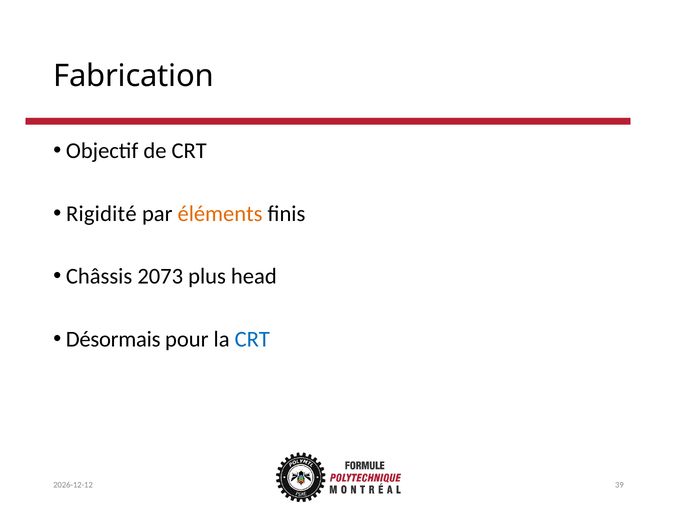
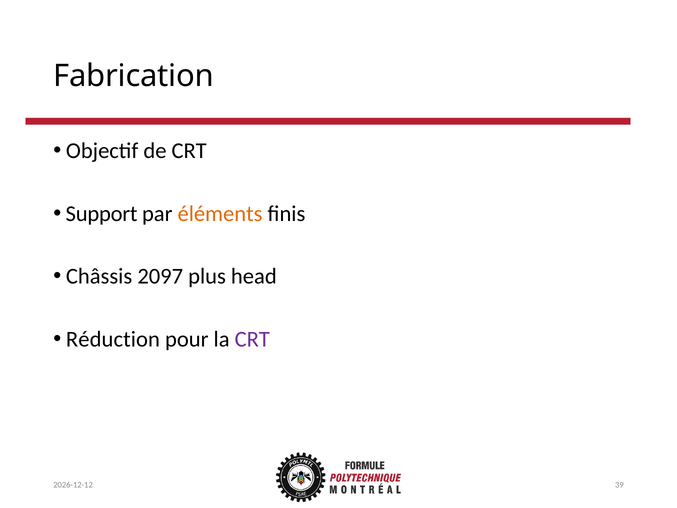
Rigidité: Rigidité -> Support
2073: 2073 -> 2097
Désormais: Désormais -> Réduction
CRT at (252, 339) colour: blue -> purple
